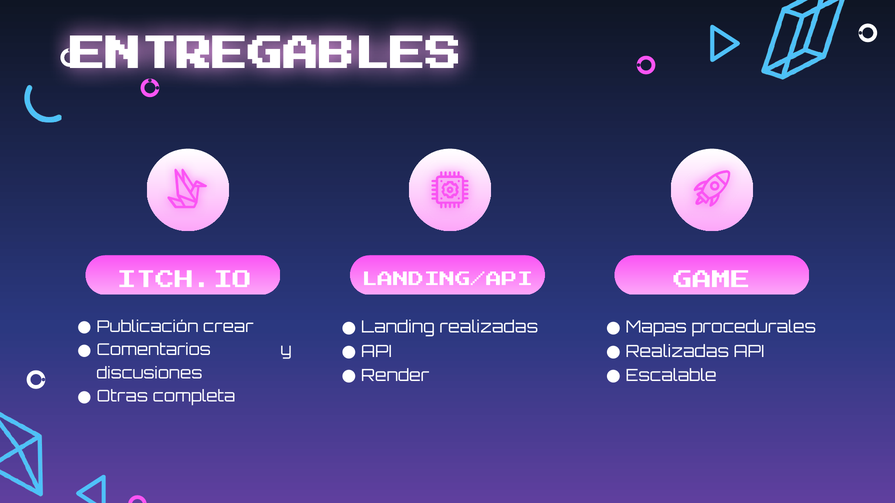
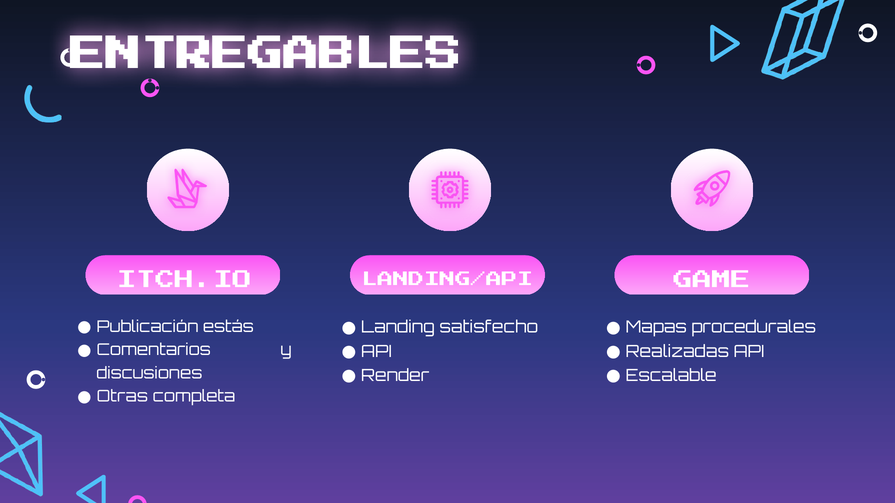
crear: crear -> estás
Landing realizadas: realizadas -> satisfecho
